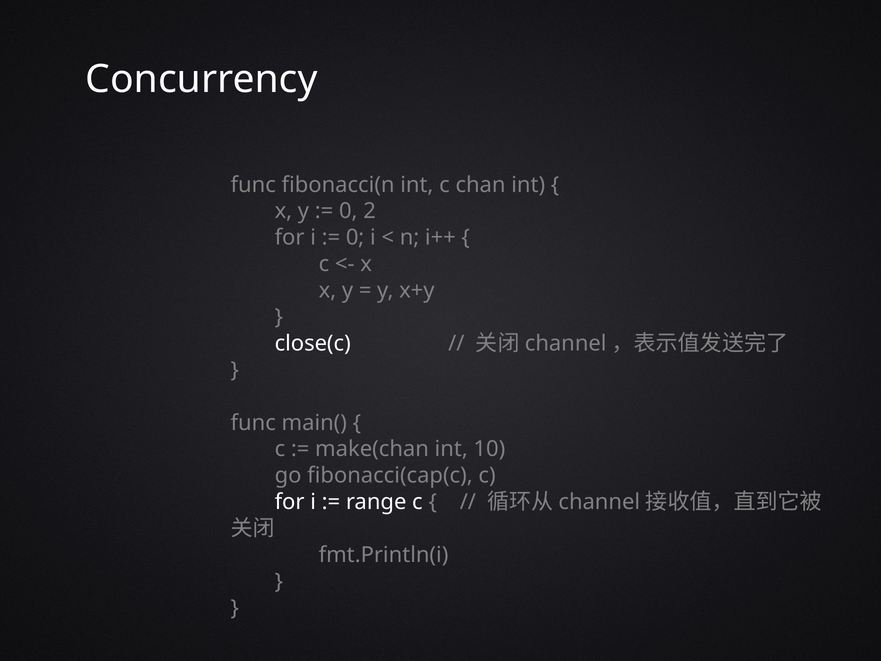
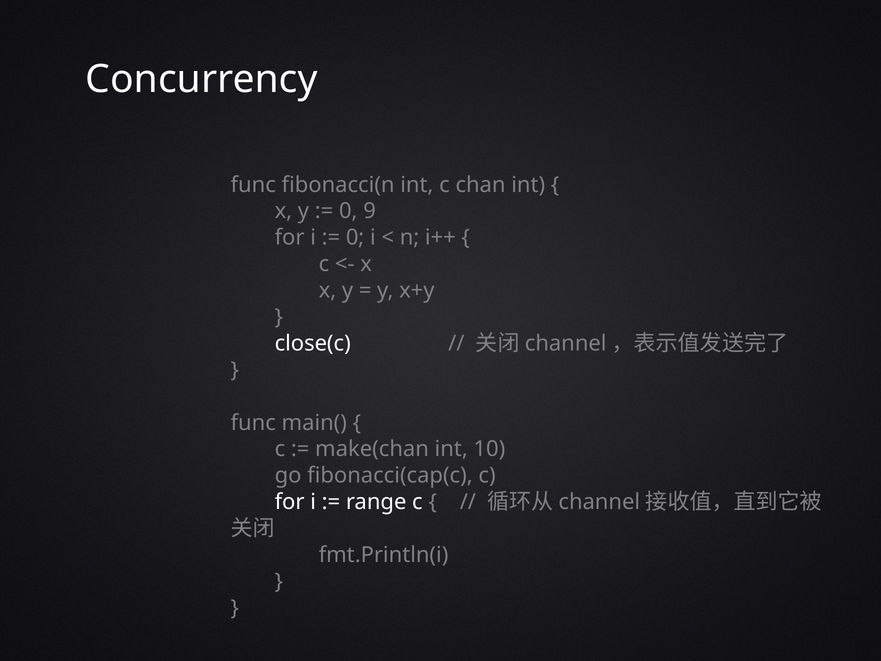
2: 2 -> 9
